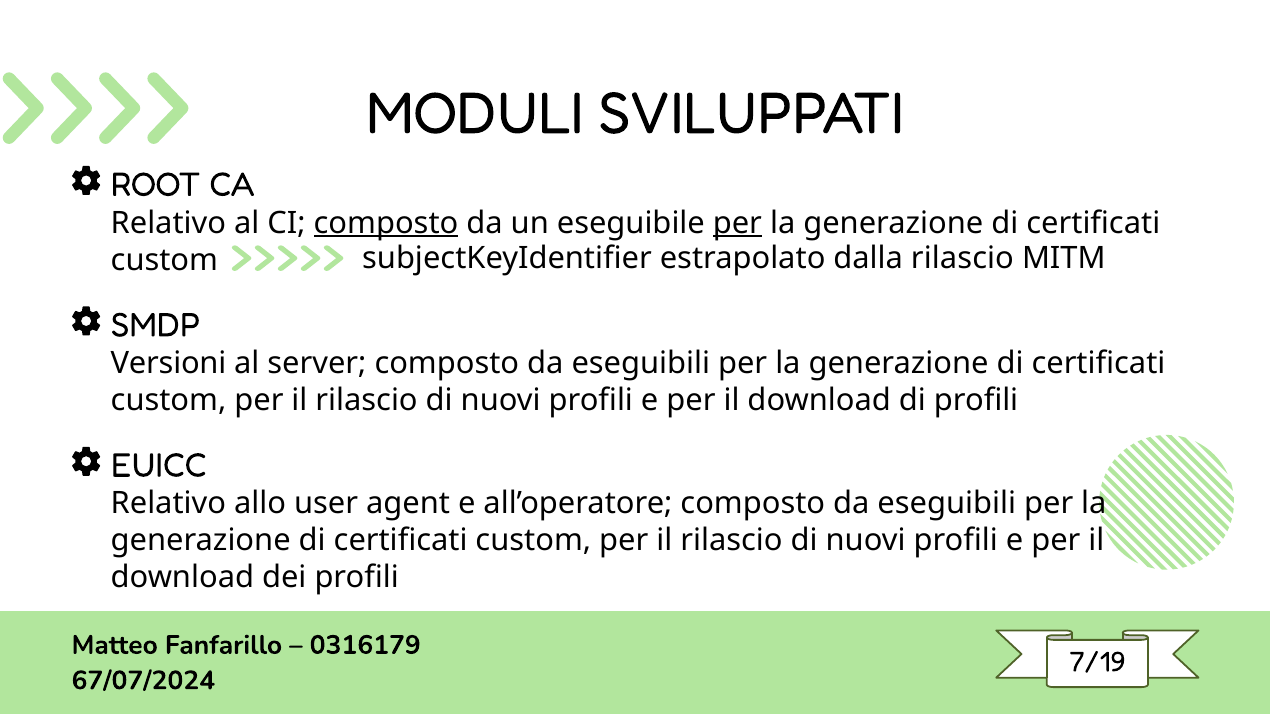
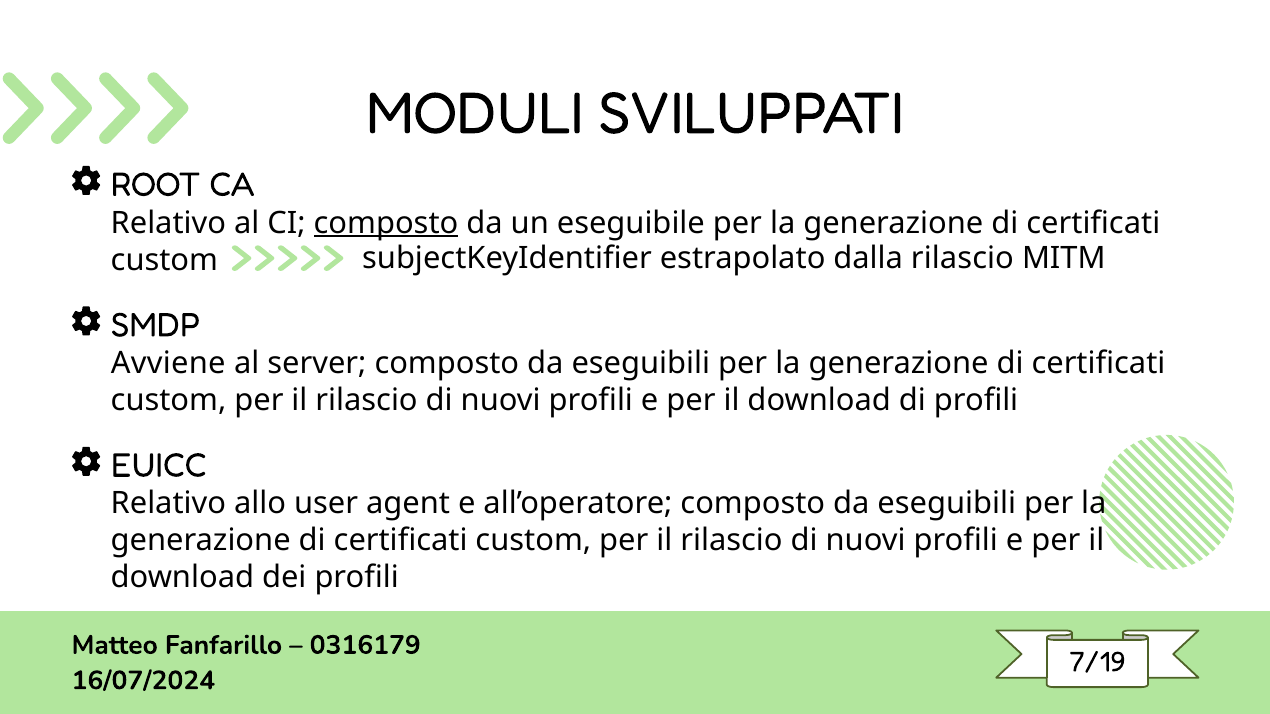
per at (737, 223) underline: present -> none
Versioni: Versioni -> Avviene
67/07/2024: 67/07/2024 -> 16/07/2024
